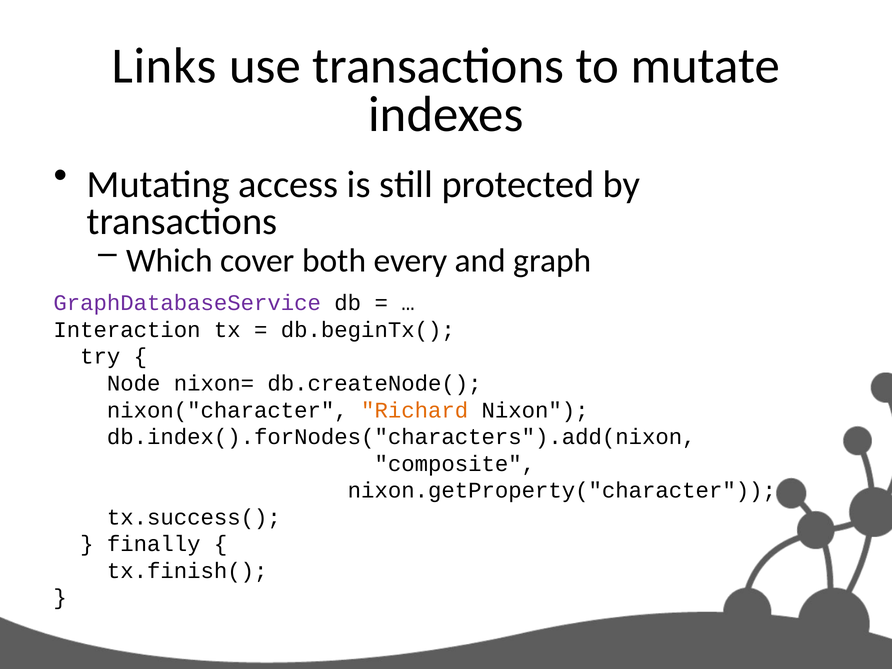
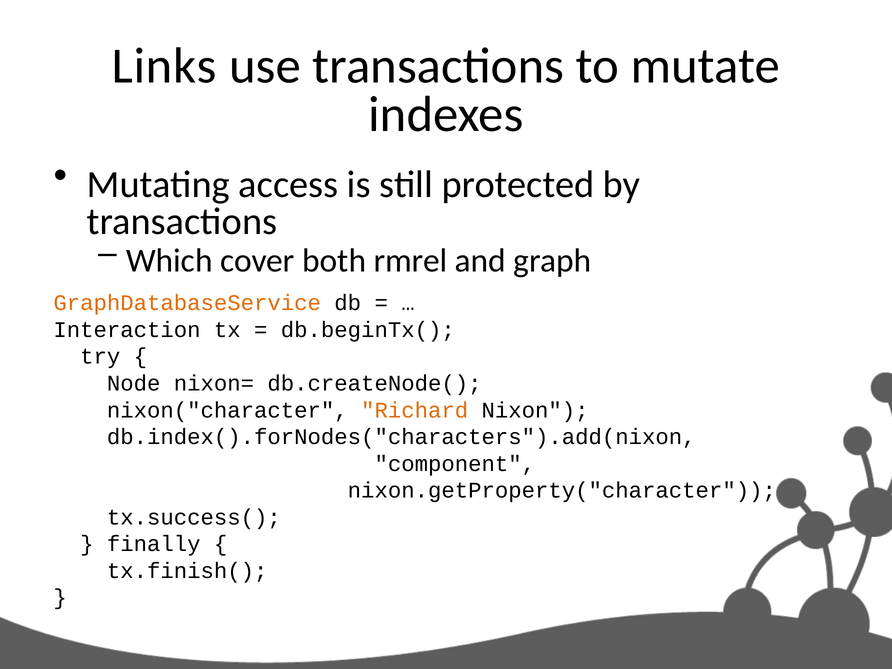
every: every -> rmrel
GraphDatabaseService colour: purple -> orange
composite: composite -> component
